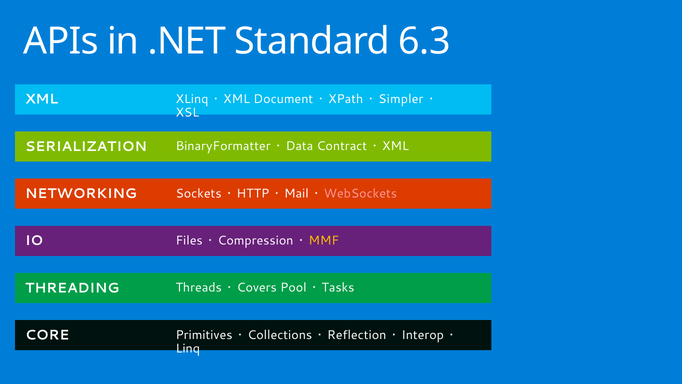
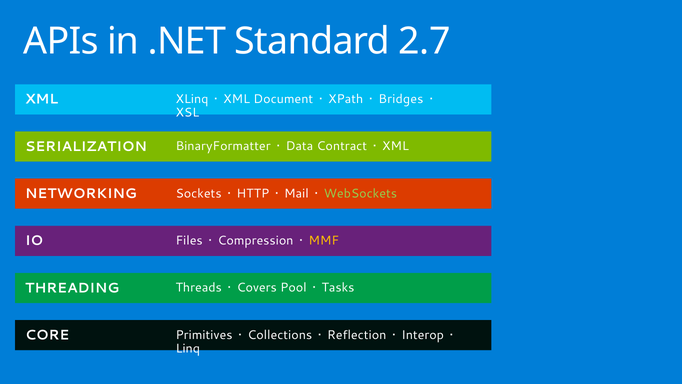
6.3: 6.3 -> 2.7
Simpler: Simpler -> Bridges
WebSockets colour: pink -> light green
